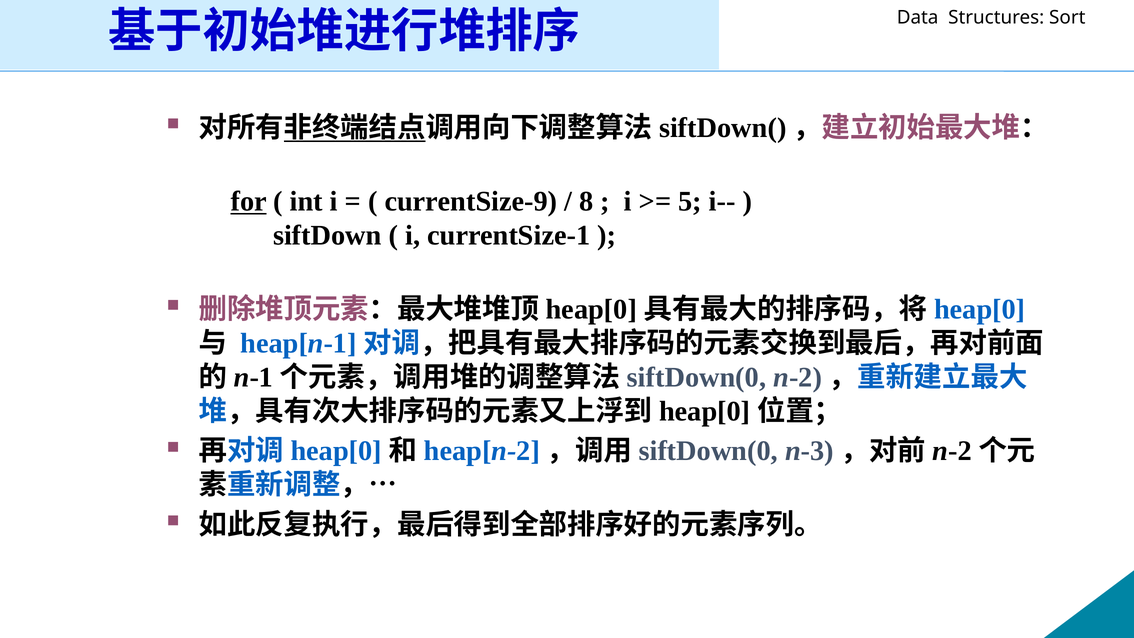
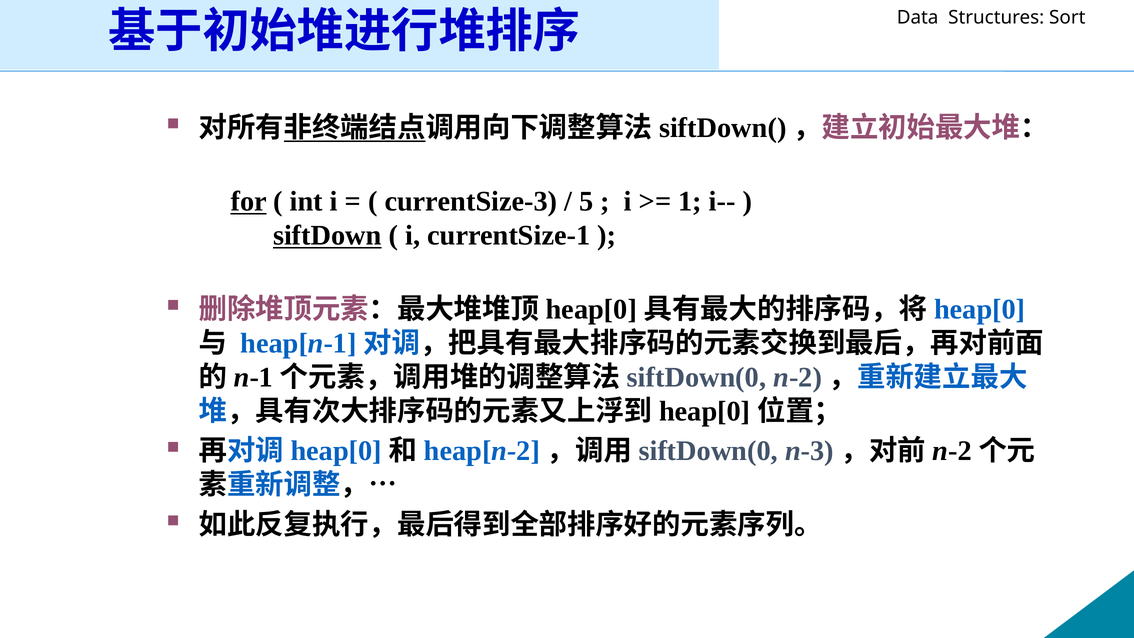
currentSize-9: currentSize-9 -> currentSize-3
8: 8 -> 5
5: 5 -> 1
siftDown underline: none -> present
